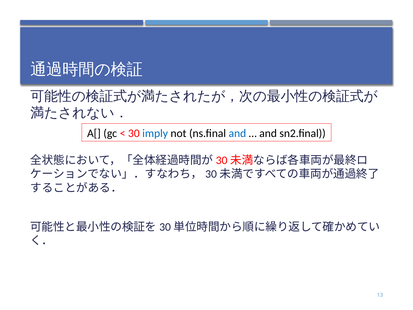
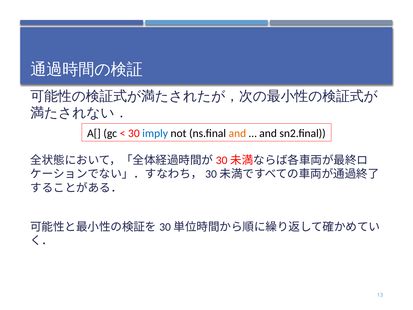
and at (237, 133) colour: blue -> orange
